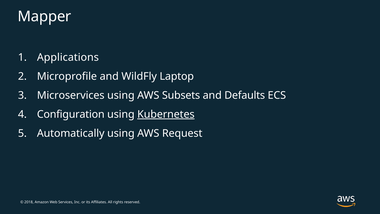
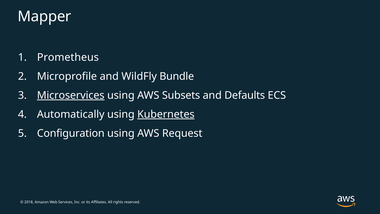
Applications: Applications -> Prometheus
Laptop: Laptop -> Bundle
Microservices underline: none -> present
Configuration: Configuration -> Automatically
Automatically: Automatically -> Configuration
